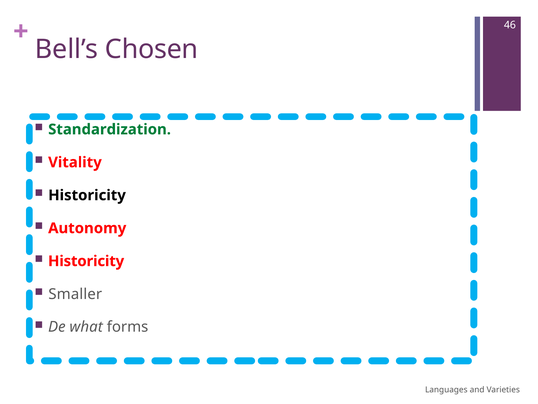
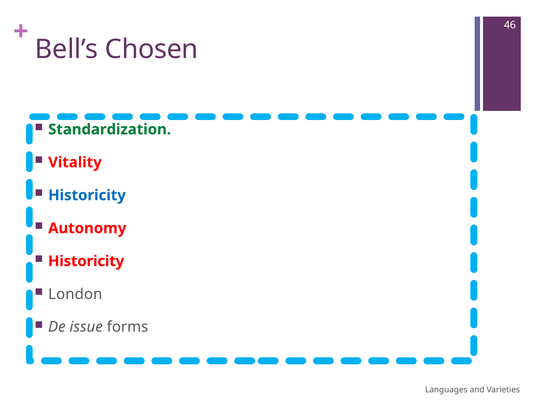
Historicity at (87, 195) colour: black -> blue
Smaller: Smaller -> London
what: what -> issue
